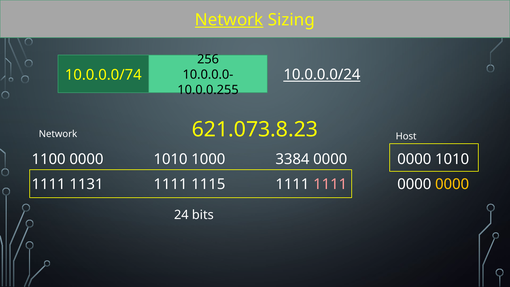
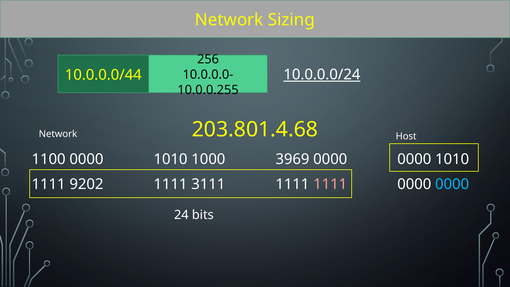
Network at (229, 20) underline: present -> none
10.0.0.0/74: 10.0.0.0/74 -> 10.0.0.0/44
621.073.8.23: 621.073.8.23 -> 203.801.4.68
3384: 3384 -> 3969
1131: 1131 -> 9202
1115: 1115 -> 3111
0000 at (452, 184) colour: yellow -> light blue
